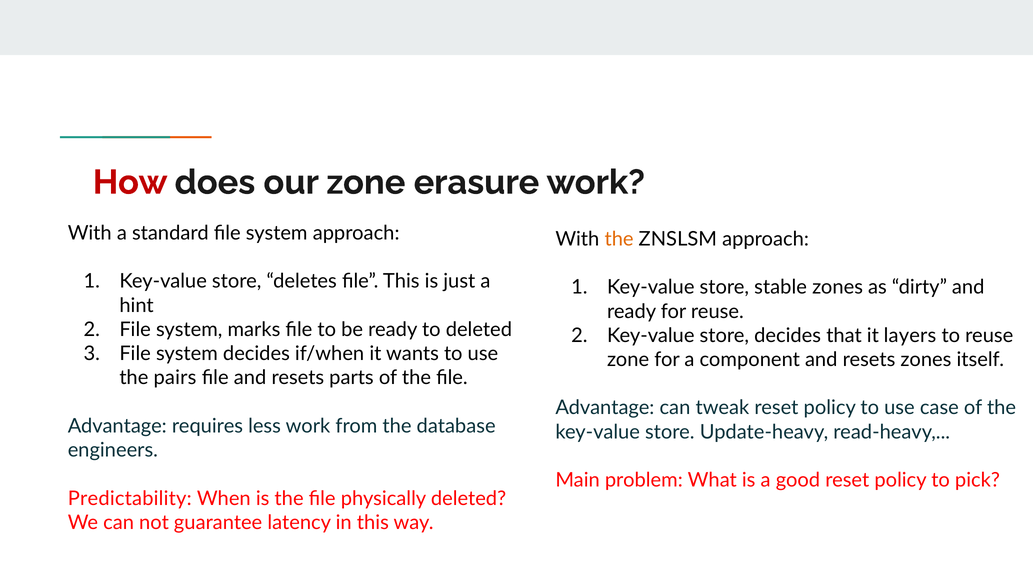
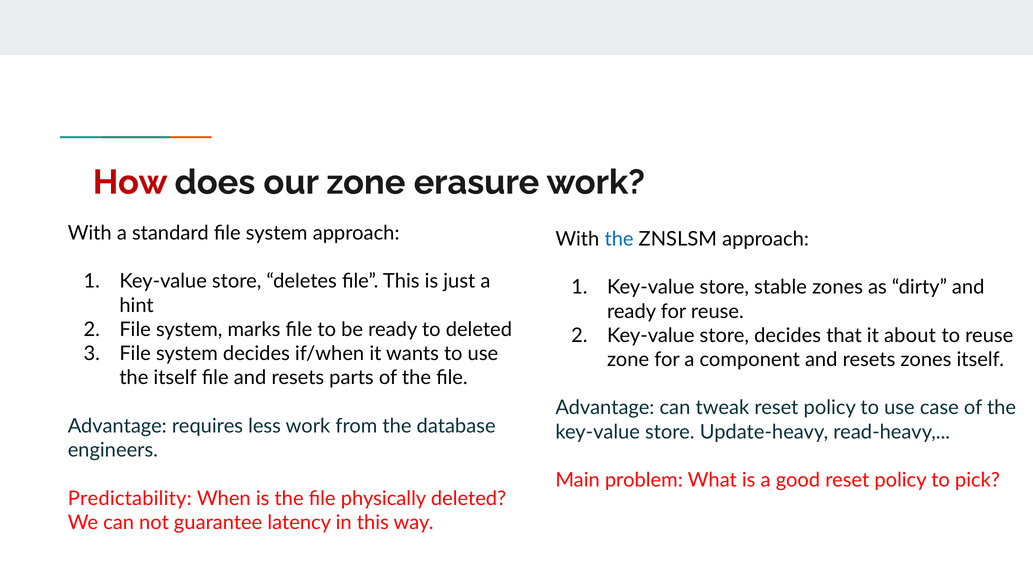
the at (619, 239) colour: orange -> blue
layers: layers -> about
the pairs: pairs -> itself
